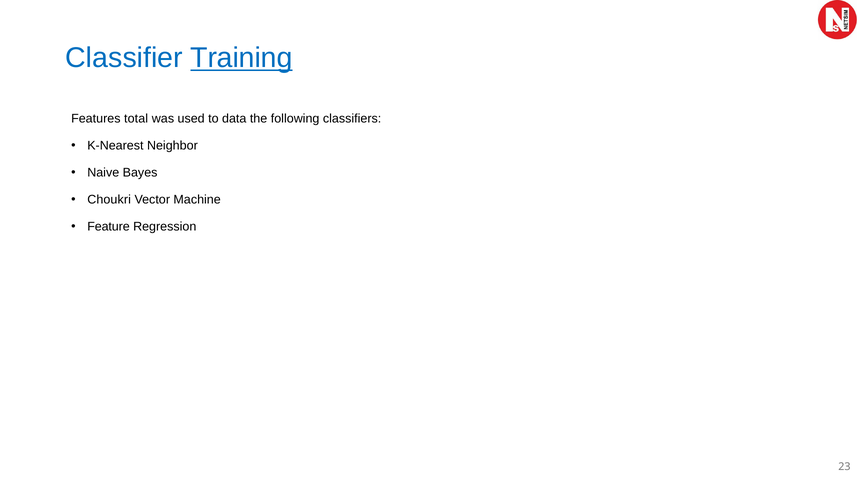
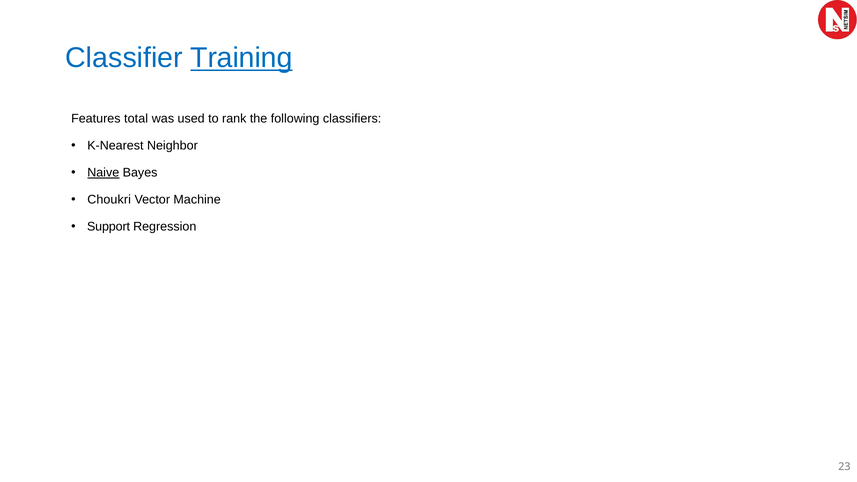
data: data -> rank
Naive underline: none -> present
Feature: Feature -> Support
